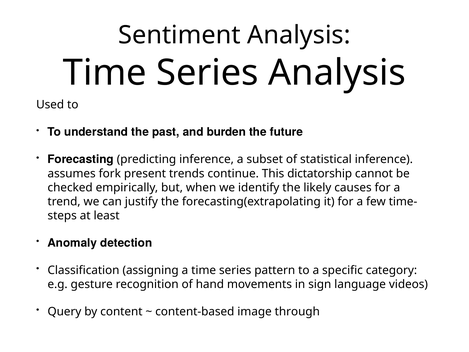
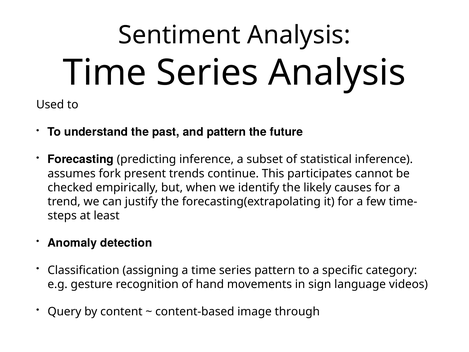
and burden: burden -> pattern
dictatorship: dictatorship -> participates
